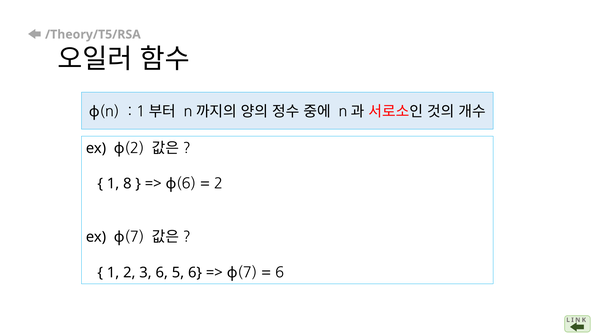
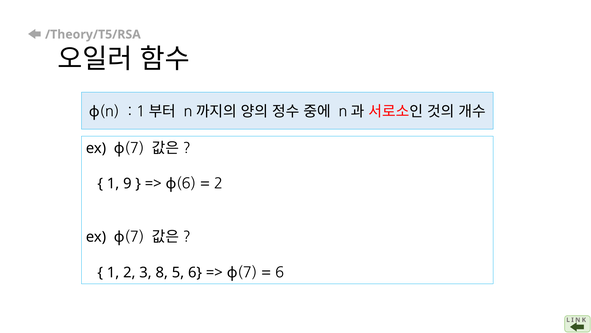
2 at (134, 148): 2 -> 7
8: 8 -> 9
3 6: 6 -> 8
